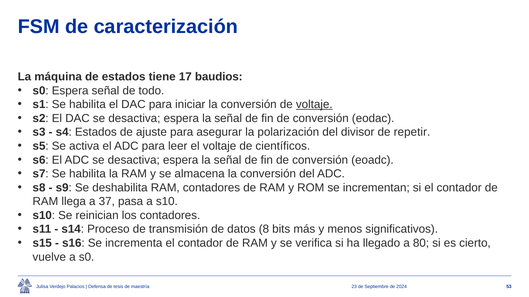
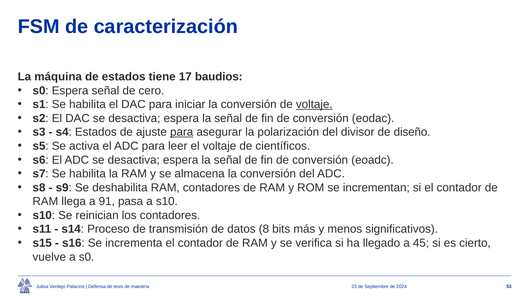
todo: todo -> cero
para at (182, 132) underline: none -> present
repetir: repetir -> diseño
37: 37 -> 91
80: 80 -> 45
